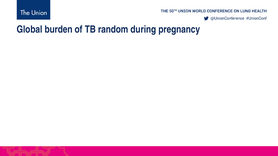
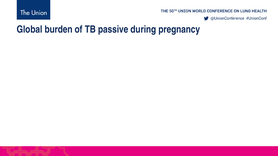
random: random -> passive
